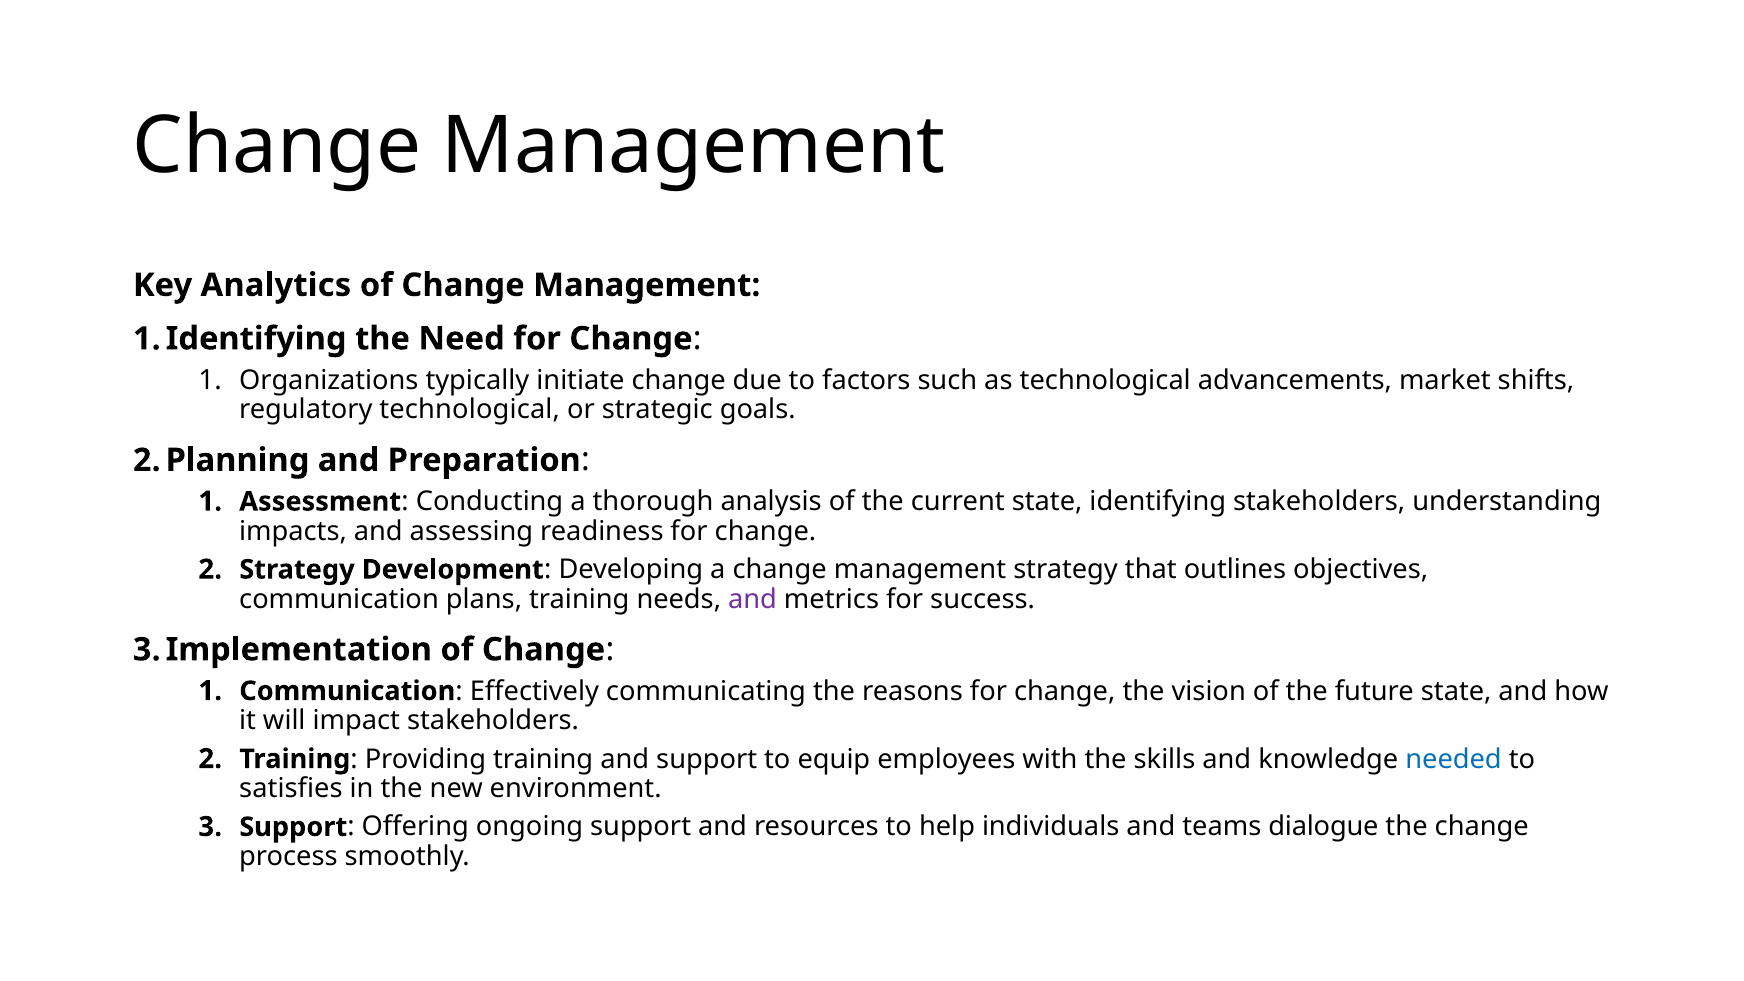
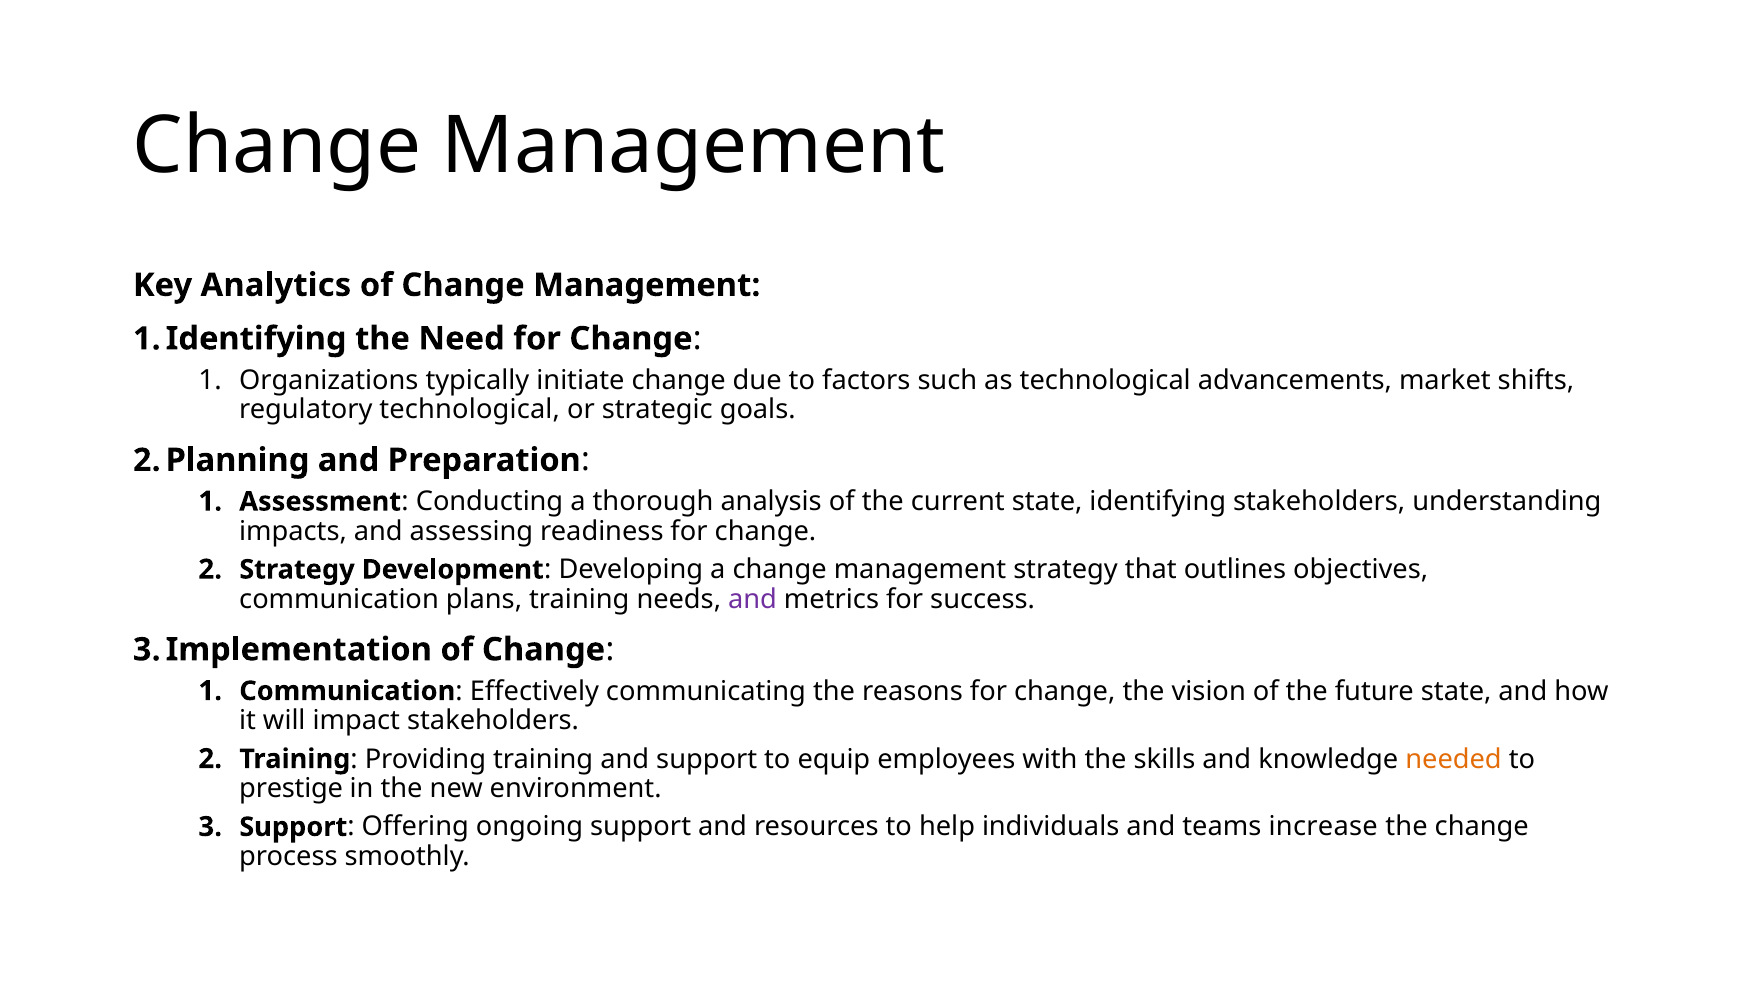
needed colour: blue -> orange
satisfies: satisfies -> prestige
dialogue: dialogue -> increase
